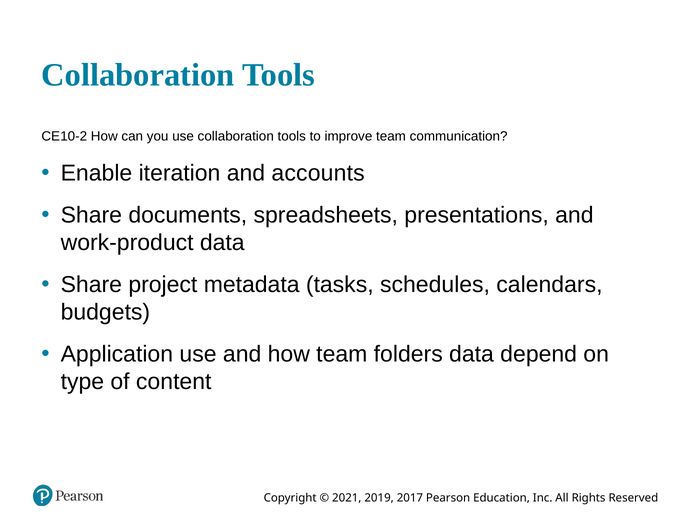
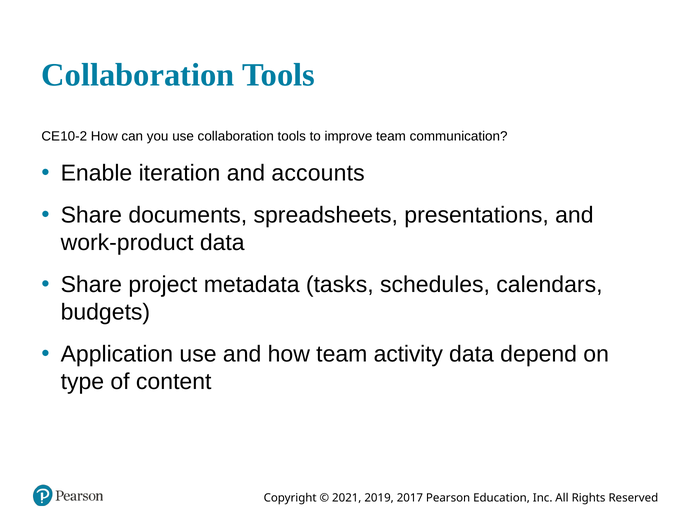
folders: folders -> activity
